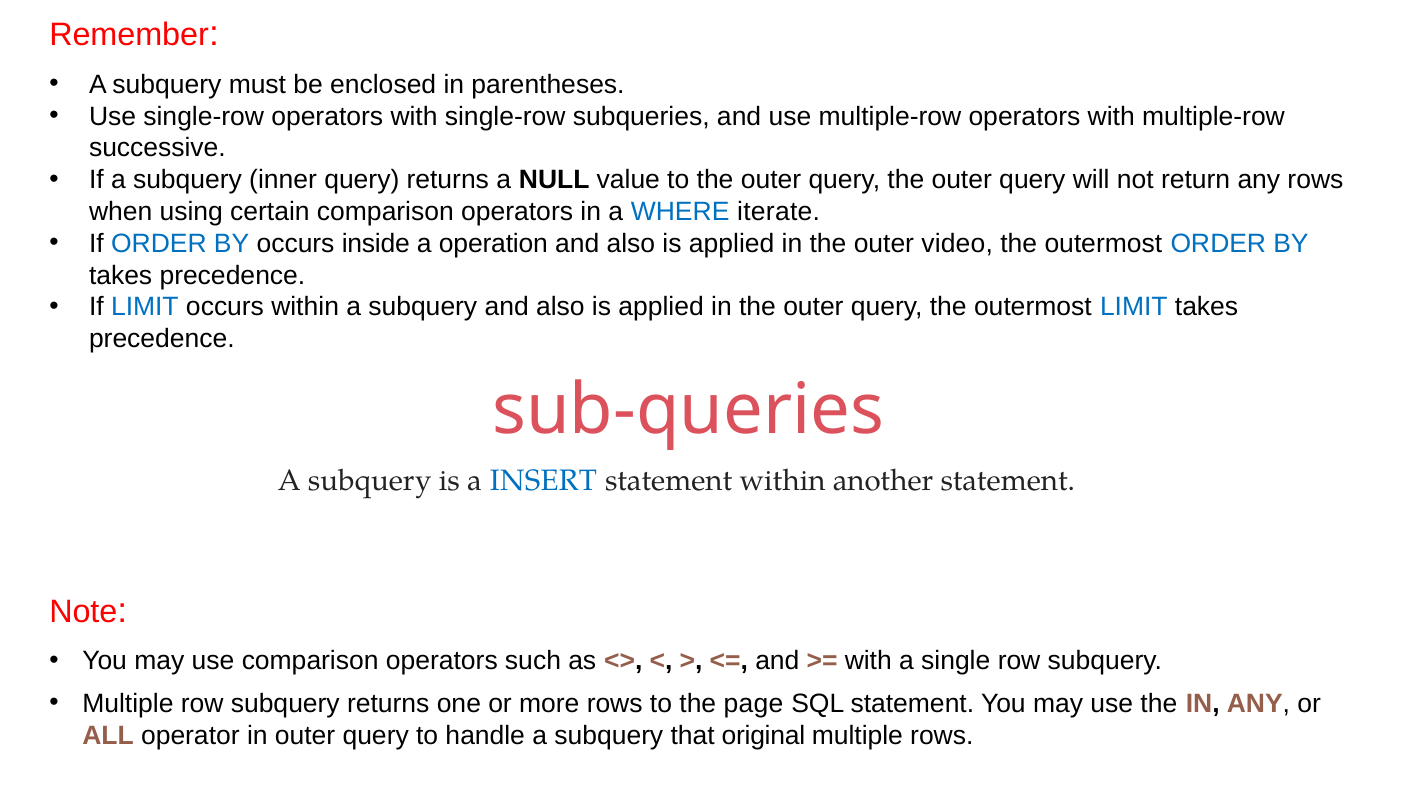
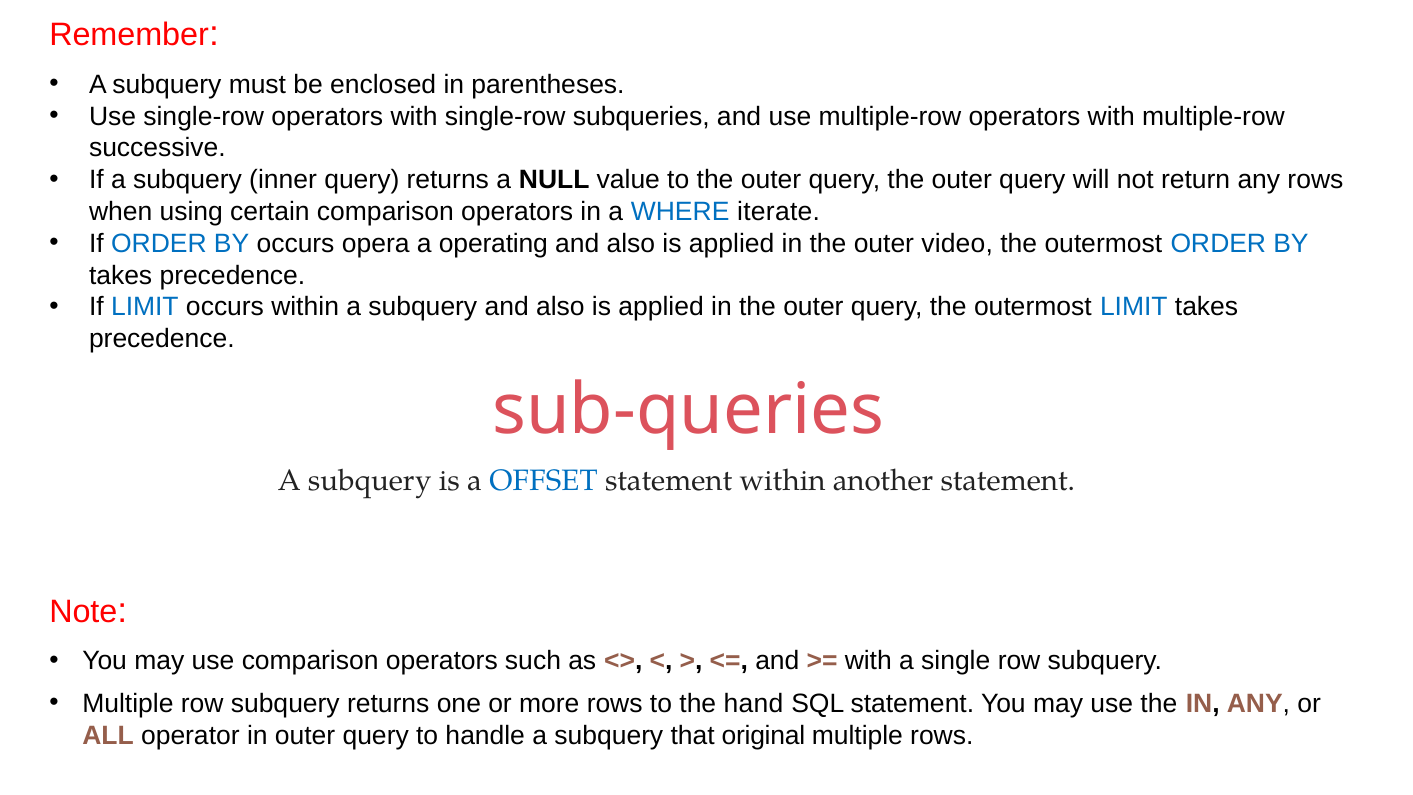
inside: inside -> opera
operation: operation -> operating
INSERT: INSERT -> OFFSET
page: page -> hand
